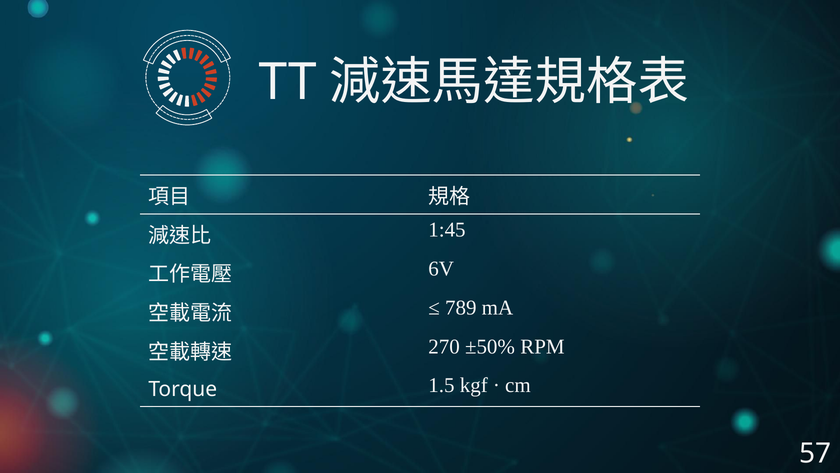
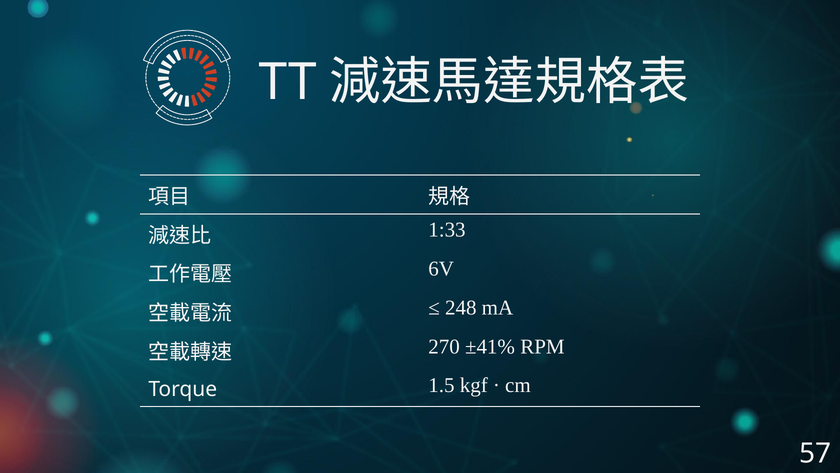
1:45: 1:45 -> 1:33
789: 789 -> 248
±50%: ±50% -> ±41%
